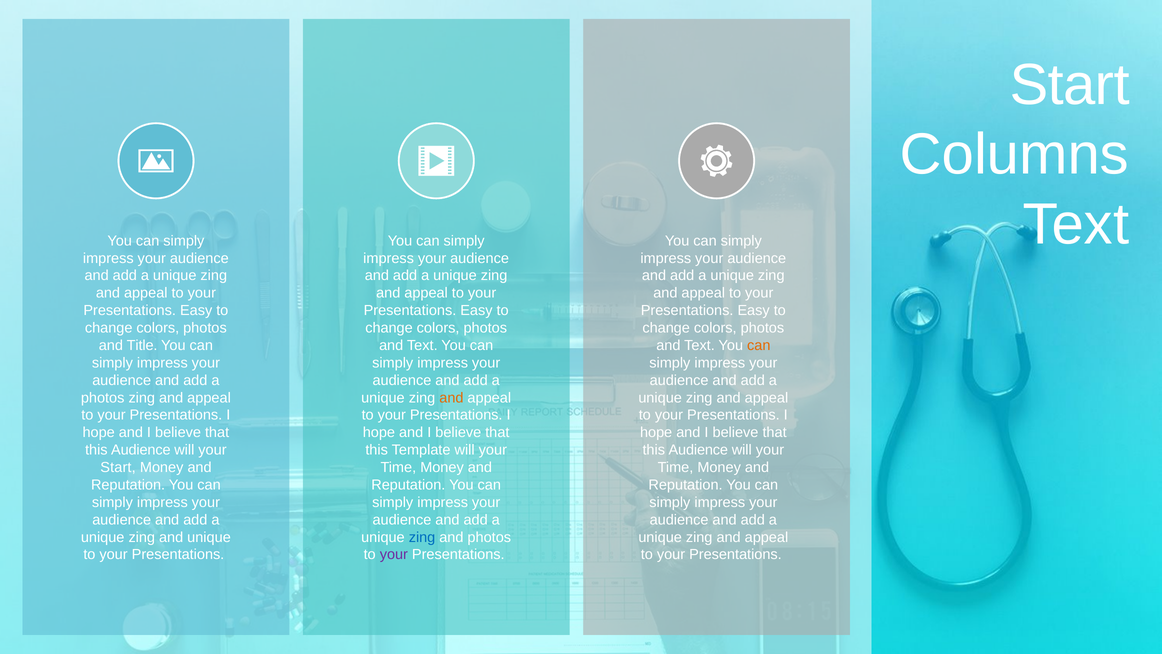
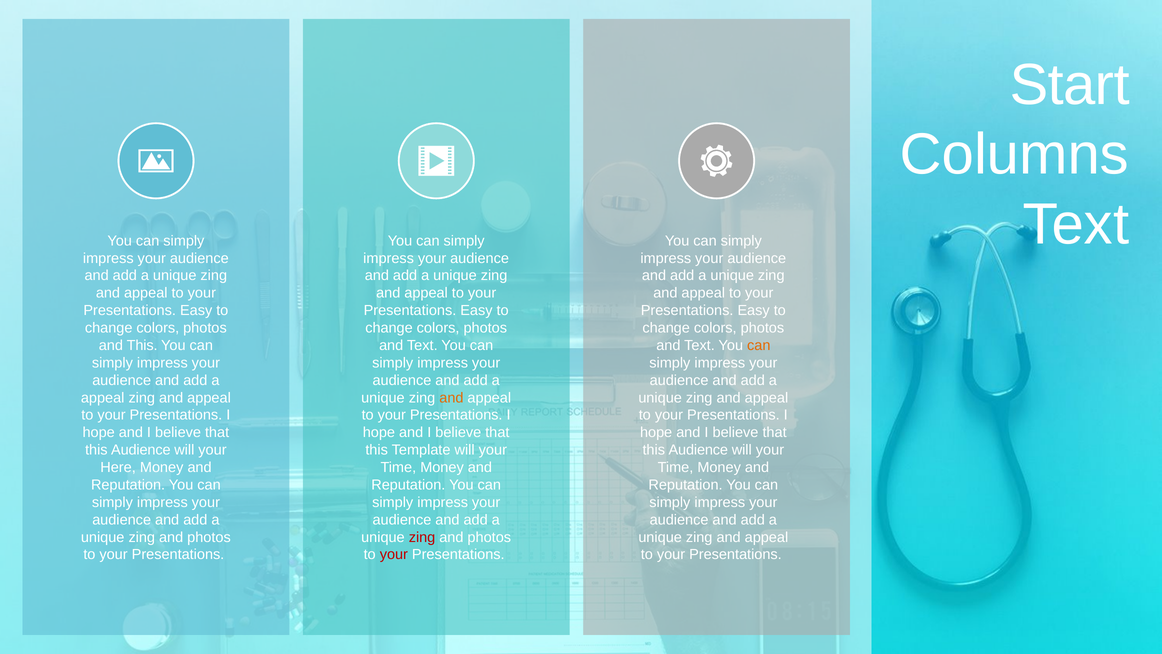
and Title: Title -> This
photos at (103, 398): photos -> appeal
Start at (118, 467): Start -> Here
unique at (209, 537): unique -> photos
zing at (422, 537) colour: blue -> red
your at (394, 554) colour: purple -> red
